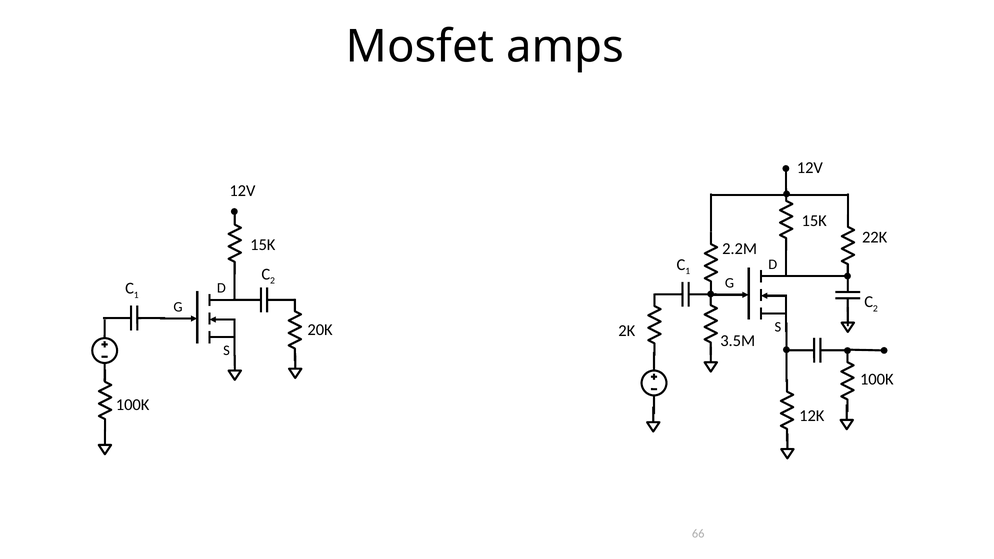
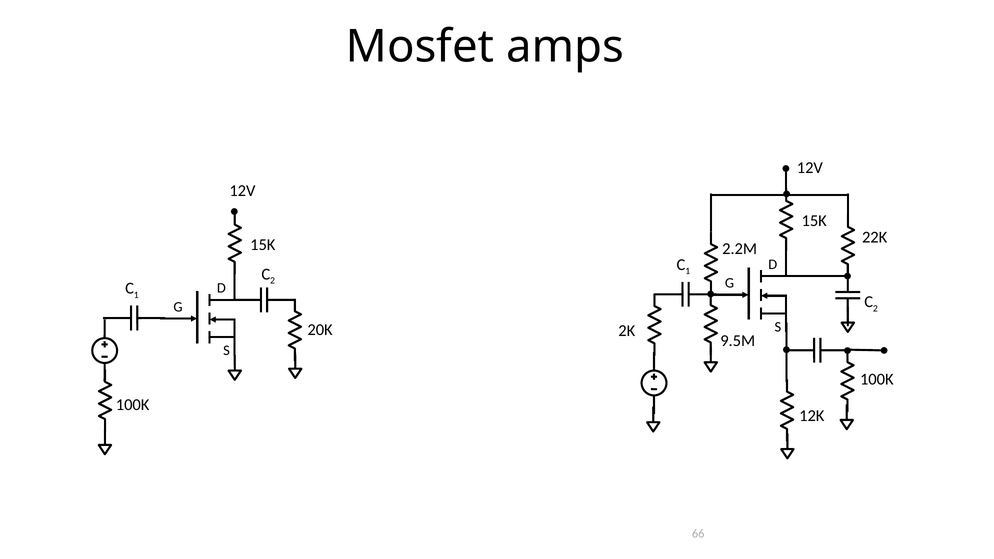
3.5M: 3.5M -> 9.5M
